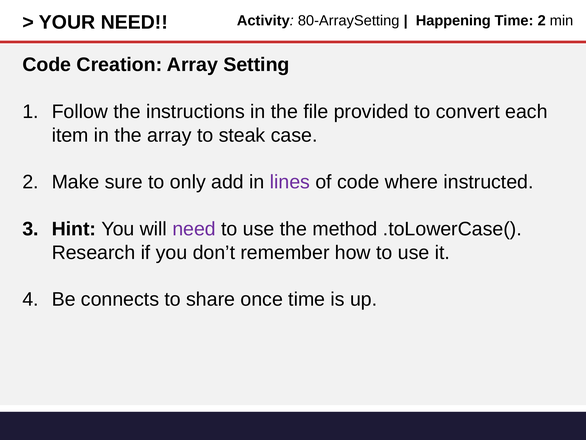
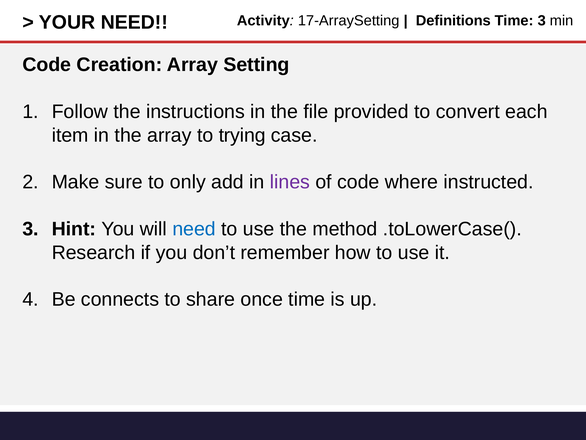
80-ArraySetting: 80-ArraySetting -> 17-ArraySetting
Happening: Happening -> Definitions
Time 2: 2 -> 3
steak: steak -> trying
need at (194, 229) colour: purple -> blue
